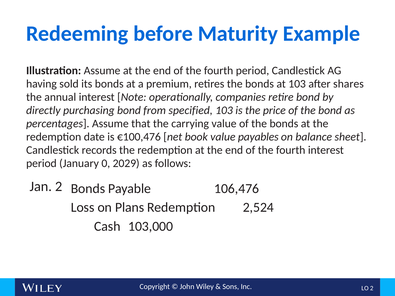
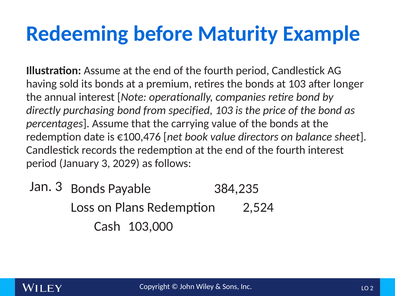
shares: shares -> longer
payables: payables -> directors
January 0: 0 -> 3
Jan 2: 2 -> 3
106,476: 106,476 -> 384,235
